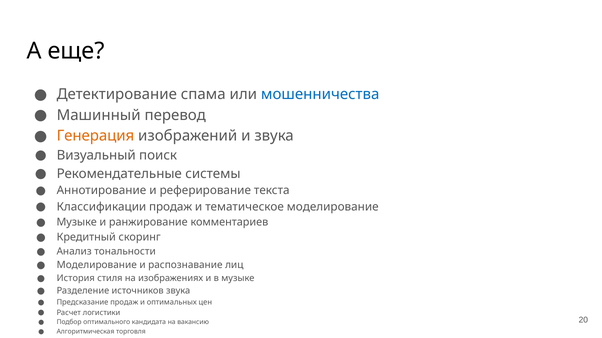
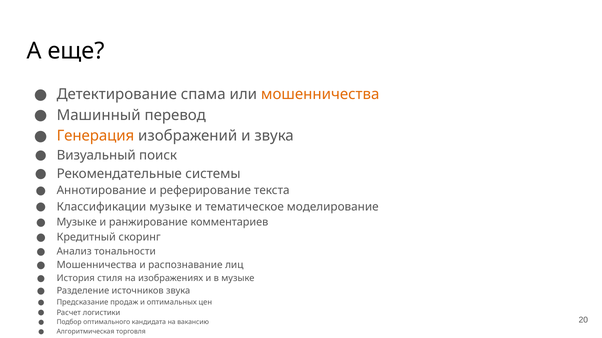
мошенничества at (320, 95) colour: blue -> orange
Классификации продаж: продаж -> музыке
Моделирование at (97, 266): Моделирование -> Мошенничества
